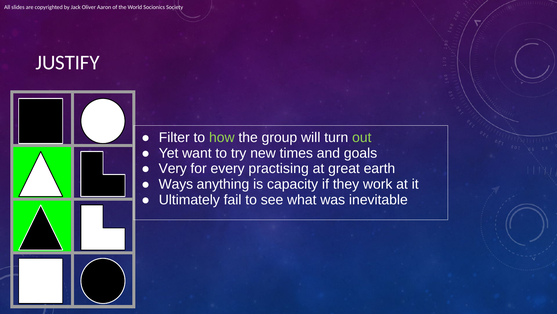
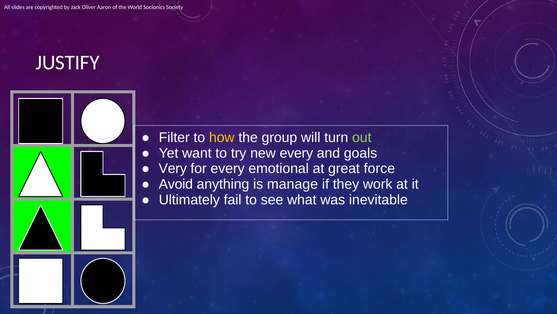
how colour: light green -> yellow
new times: times -> every
practising: practising -> emotional
earth: earth -> force
Ways: Ways -> Avoid
capacity: capacity -> manage
